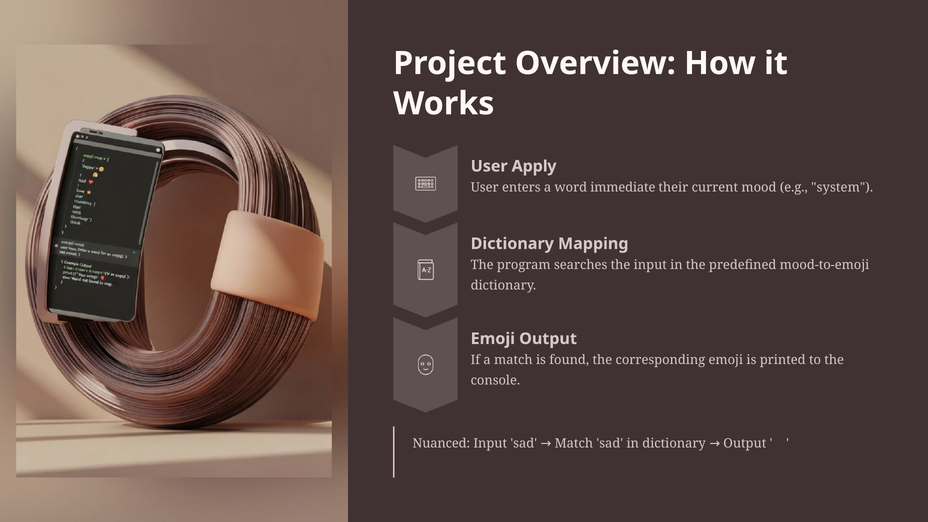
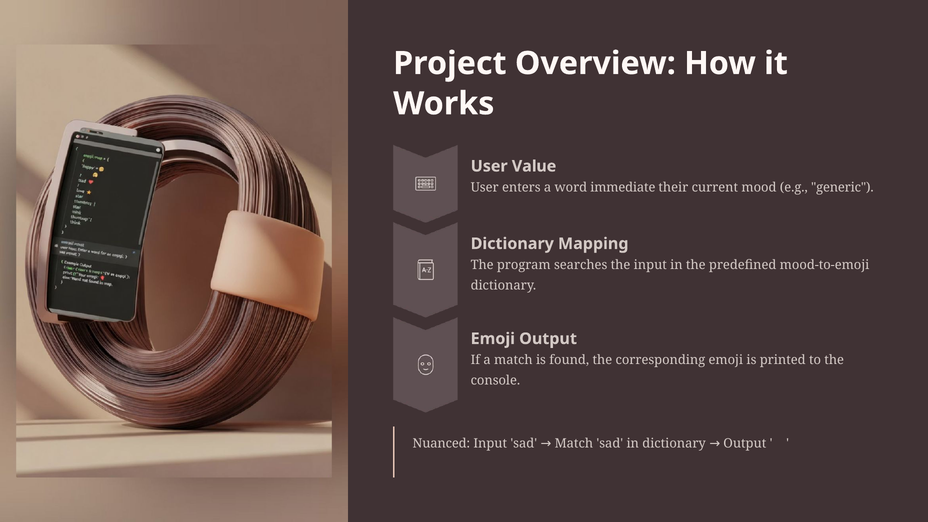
Apply: Apply -> Value
system: system -> generic
